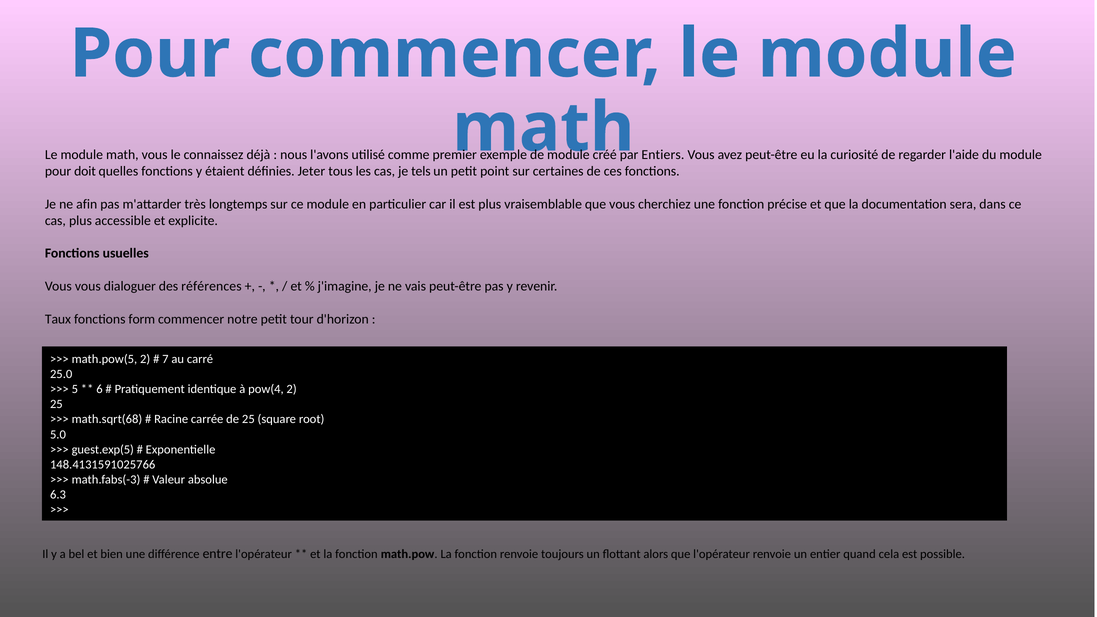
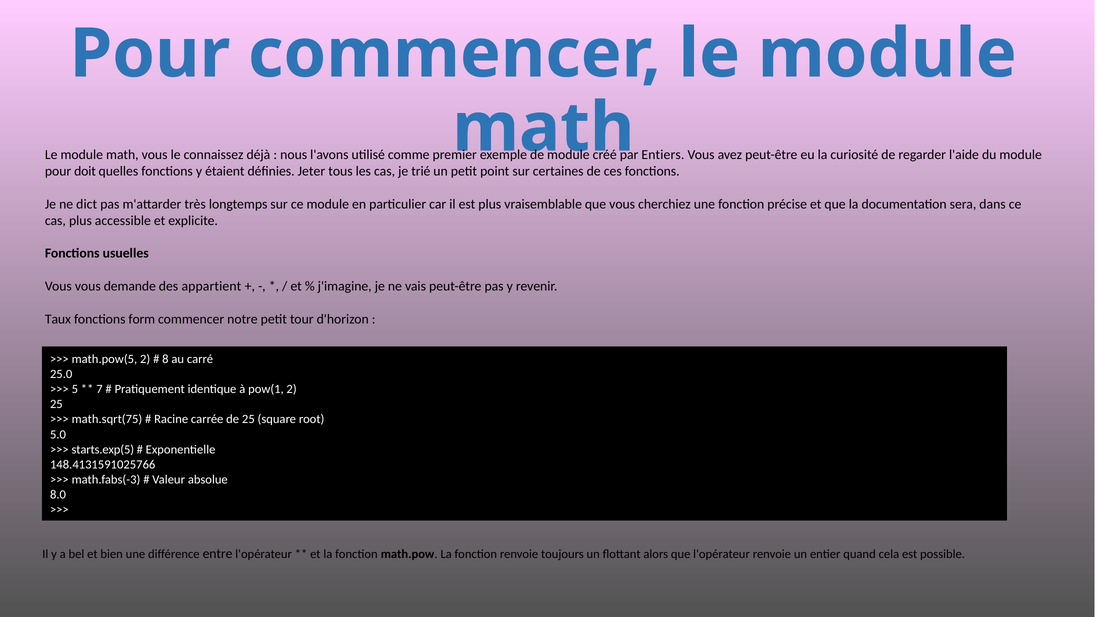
tels: tels -> trié
afin: afin -> dict
dialoguer: dialoguer -> demande
références: références -> appartient
7: 7 -> 8
6: 6 -> 7
pow(4: pow(4 -> pow(1
math.sqrt(68: math.sqrt(68 -> math.sqrt(75
guest.exp(5: guest.exp(5 -> starts.exp(5
6.3: 6.3 -> 8.0
